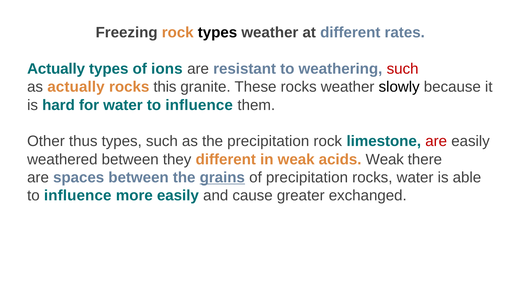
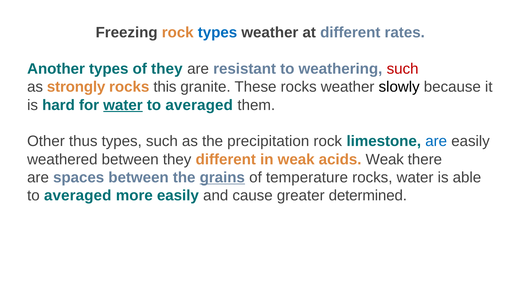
types at (217, 33) colour: black -> blue
Actually at (56, 69): Actually -> Another
of ions: ions -> they
as actually: actually -> strongly
water at (123, 105) underline: none -> present
influence at (199, 105): influence -> averaged
are at (436, 141) colour: red -> blue
of precipitation: precipitation -> temperature
influence at (78, 196): influence -> averaged
exchanged: exchanged -> determined
